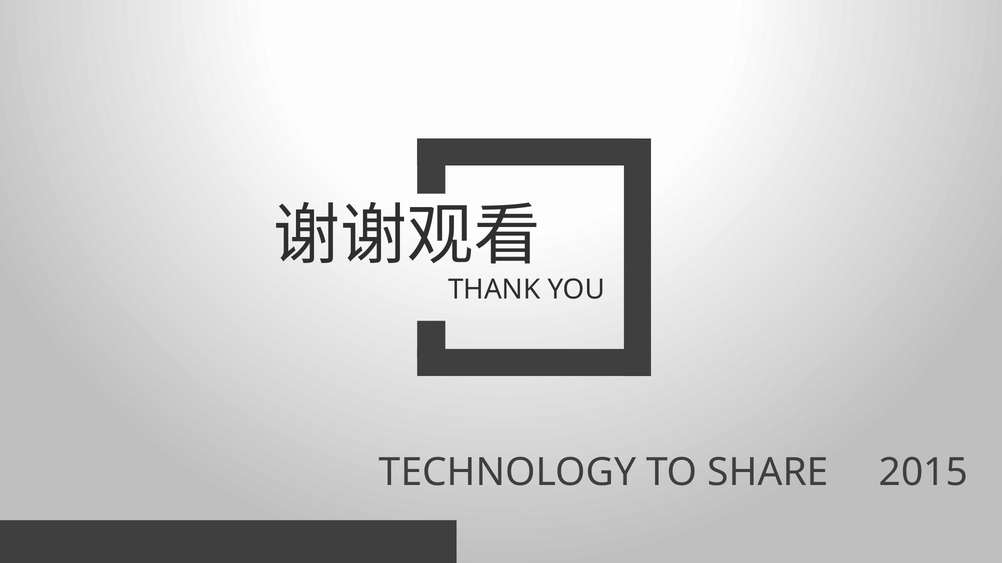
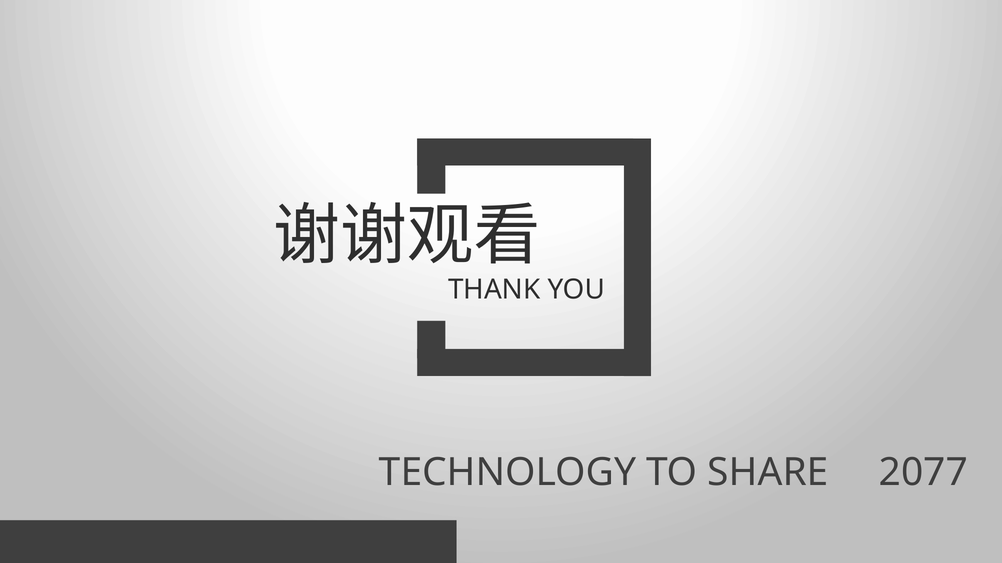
2015: 2015 -> 2077
